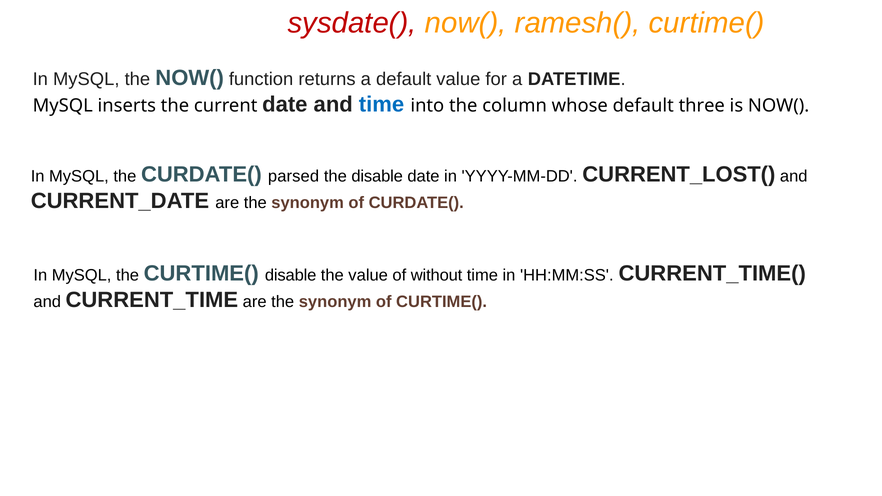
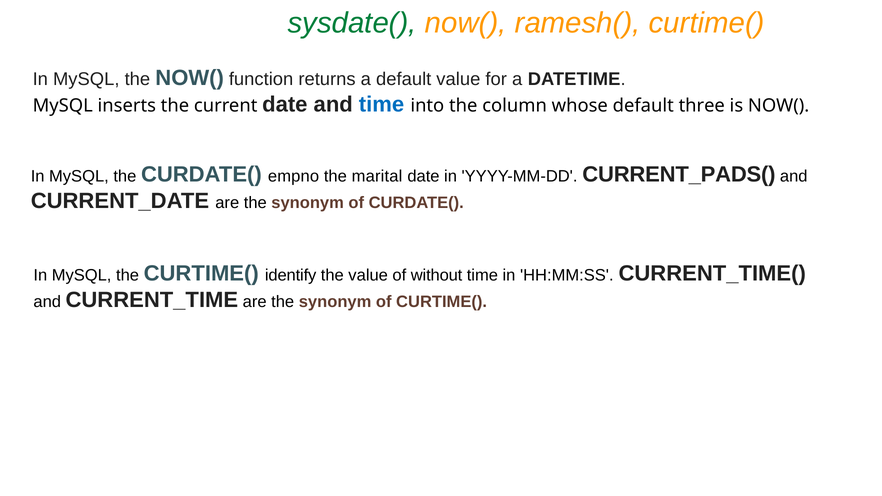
sysdate( colour: red -> green
parsed: parsed -> empno
the disable: disable -> marital
CURRENT_LOST(: CURRENT_LOST( -> CURRENT_PADS(
CURTIME( disable: disable -> identify
